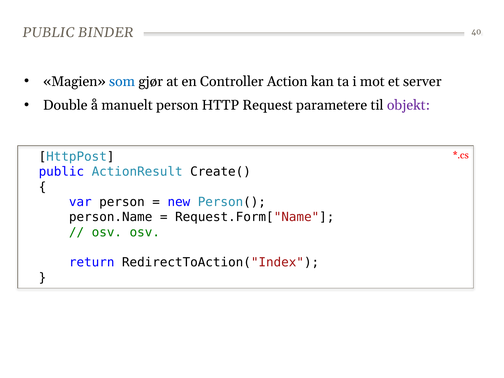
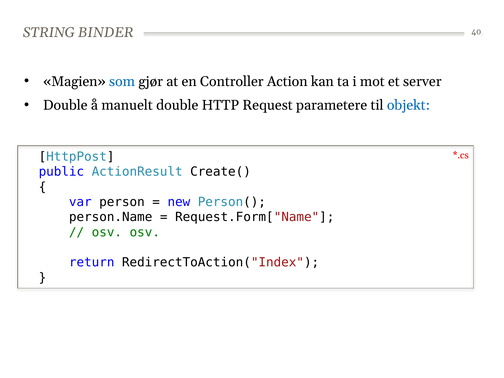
PUBLIC at (49, 32): PUBLIC -> STRING
manuelt person: person -> double
objekt colour: purple -> blue
